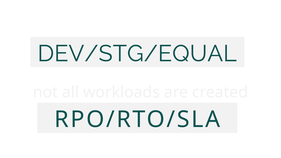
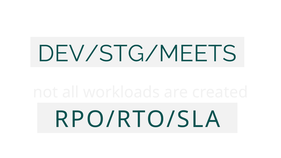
DEV/STG/EQUAL: DEV/STG/EQUAL -> DEV/STG/MEETS
